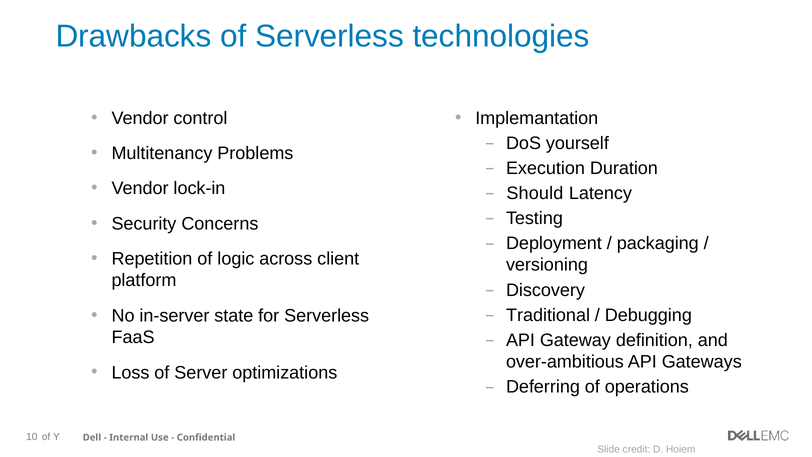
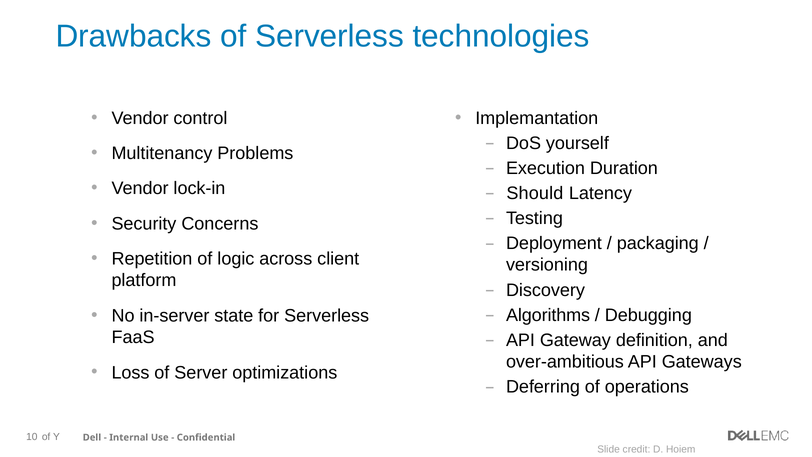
Traditional: Traditional -> Algorithms
